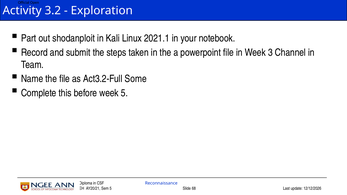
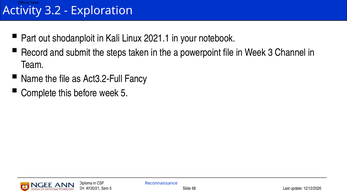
Some: Some -> Fancy
